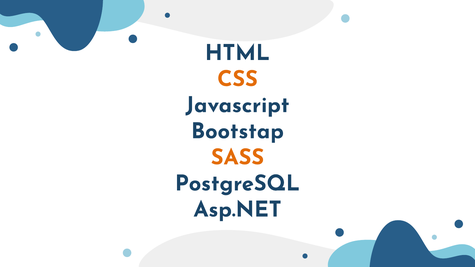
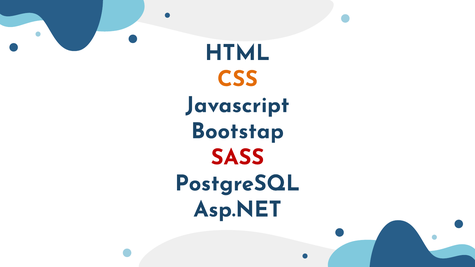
SASS colour: orange -> red
